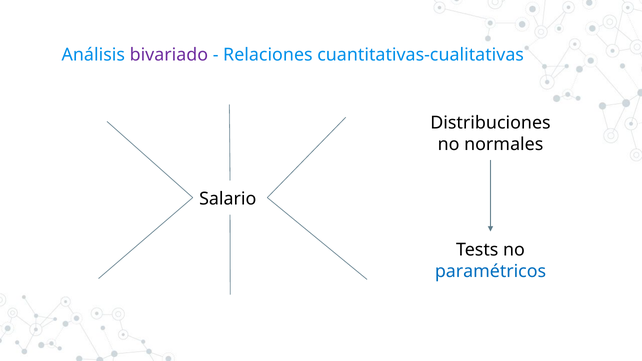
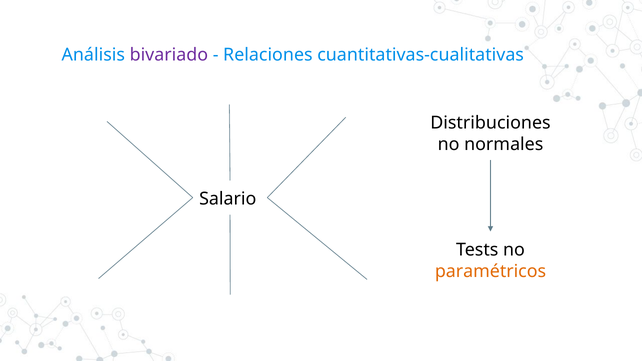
paramétricos colour: blue -> orange
